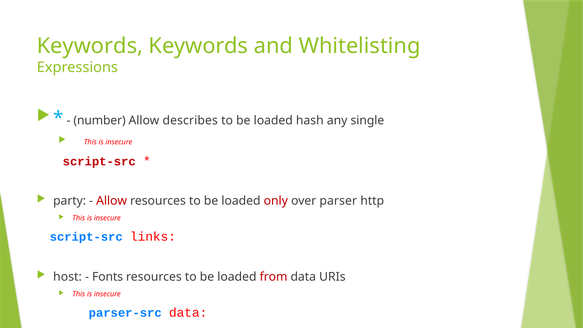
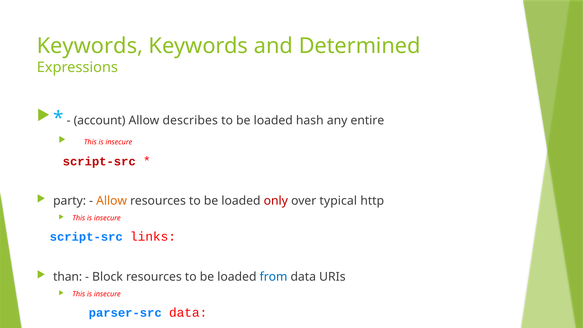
Whitelisting: Whitelisting -> Determined
number: number -> account
single: single -> entire
Allow at (112, 201) colour: red -> orange
parser: parser -> typical
host: host -> than
Fonts: Fonts -> Block
from colour: red -> blue
